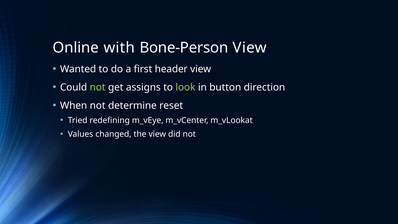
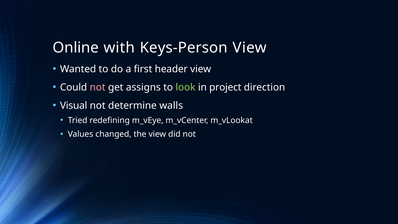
Bone-Person: Bone-Person -> Keys-Person
not at (98, 87) colour: light green -> pink
button: button -> project
When: When -> Visual
reset: reset -> walls
